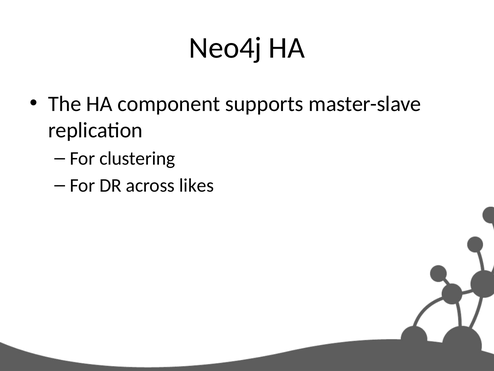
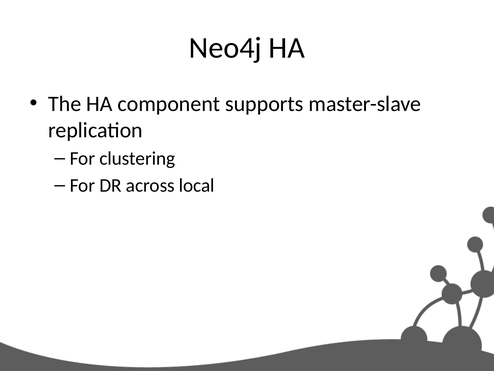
likes: likes -> local
